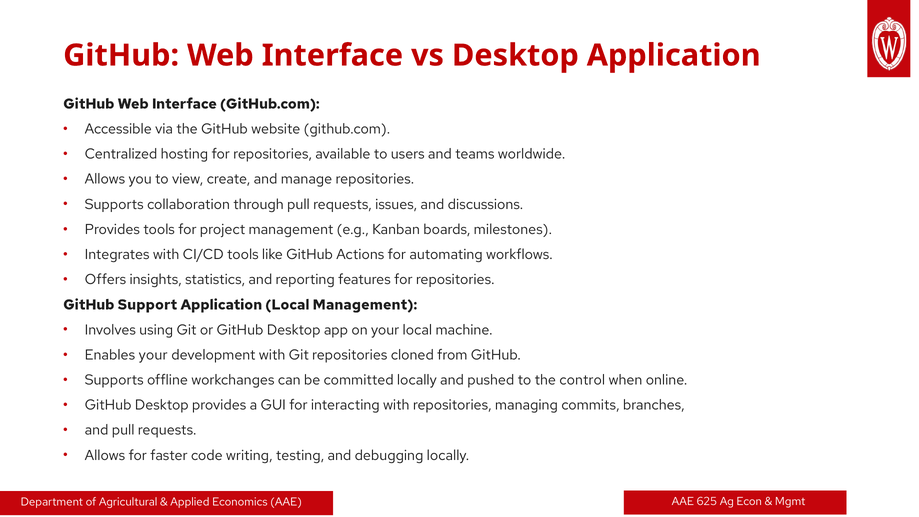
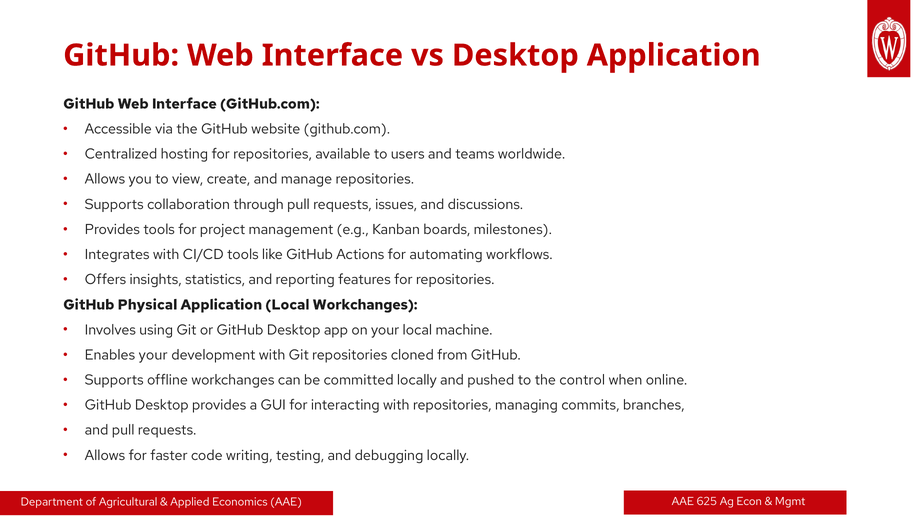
Support: Support -> Physical
Local Management: Management -> Workchanges
